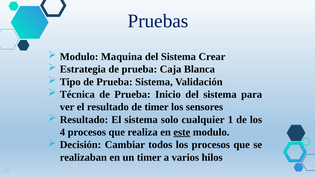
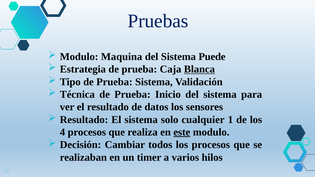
Crear: Crear -> Puede
Blanca underline: none -> present
de timer: timer -> datos
